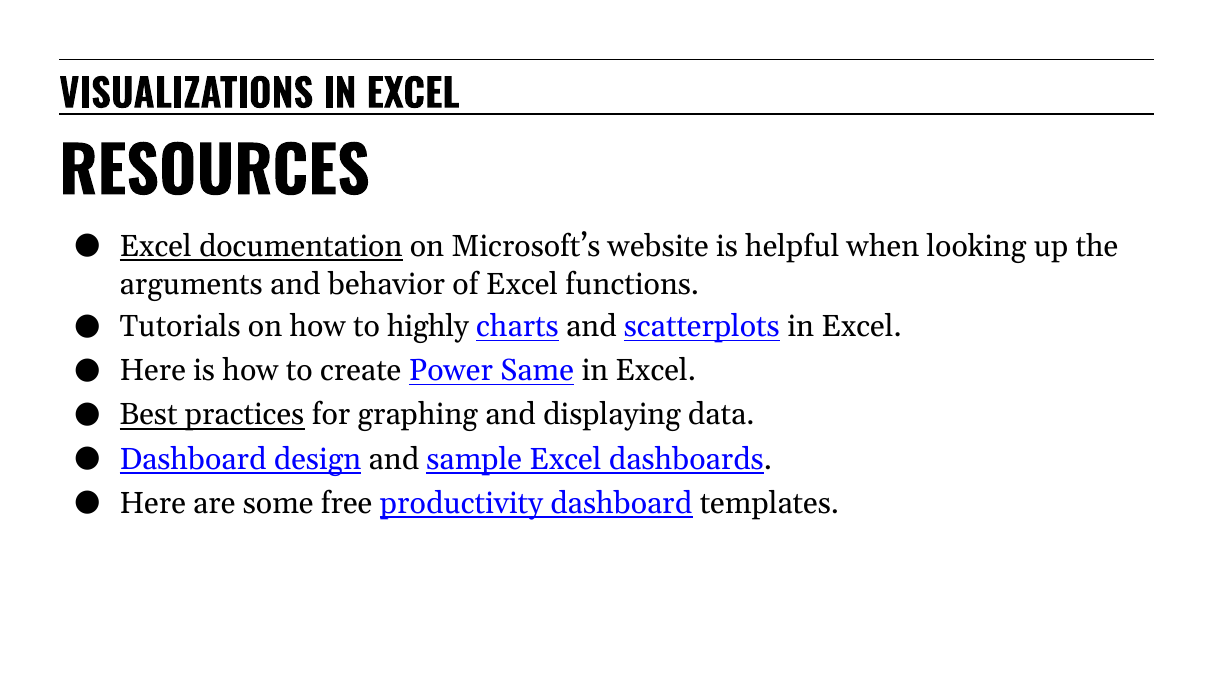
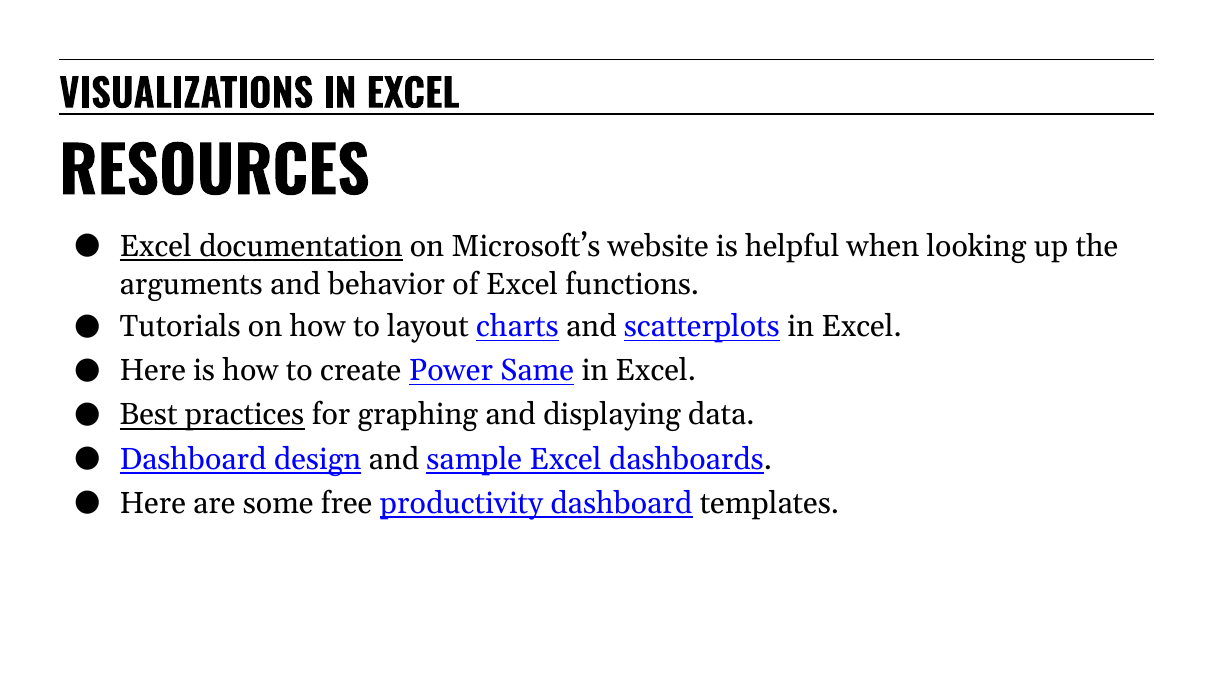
highly: highly -> layout
